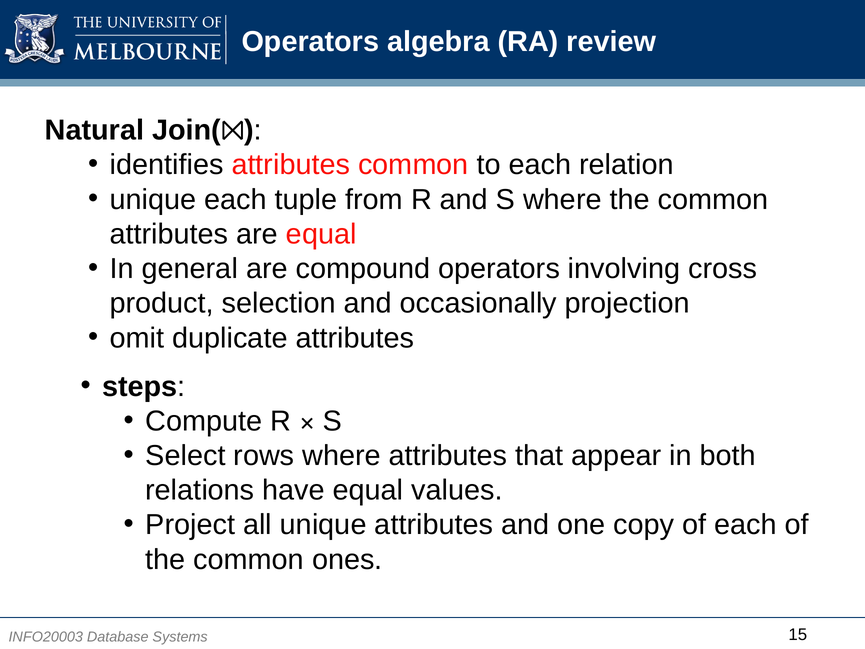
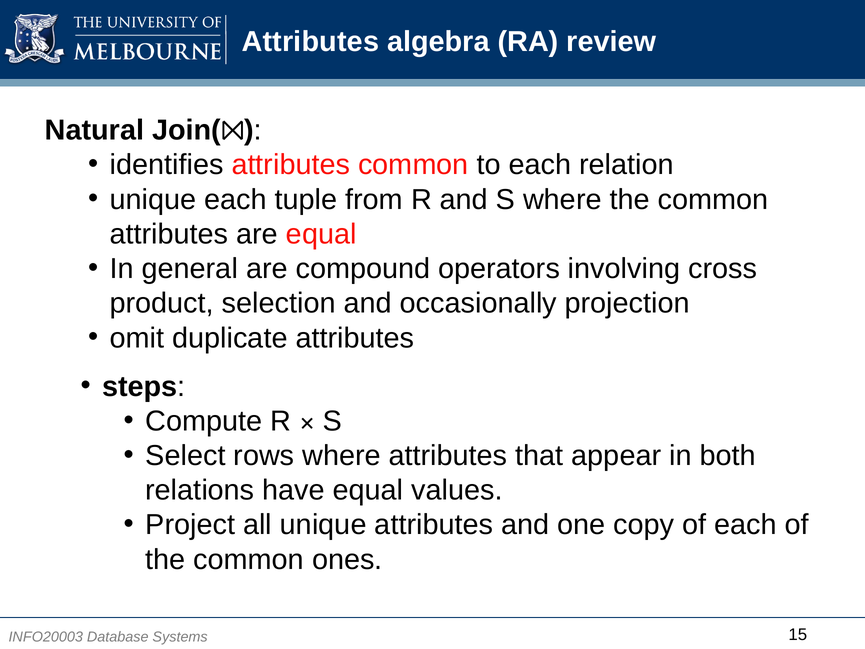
Operators at (310, 42): Operators -> Attributes
